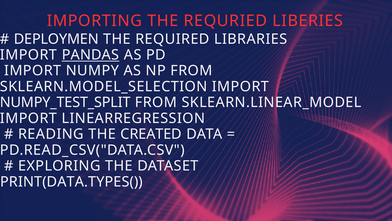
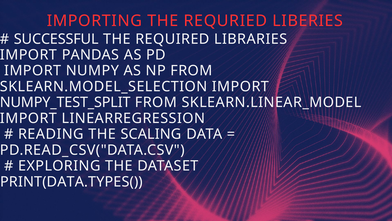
DEPLOYMEN: DEPLOYMEN -> SUCCESSFUL
PANDAS underline: present -> none
CREATED: CREATED -> SCALING
